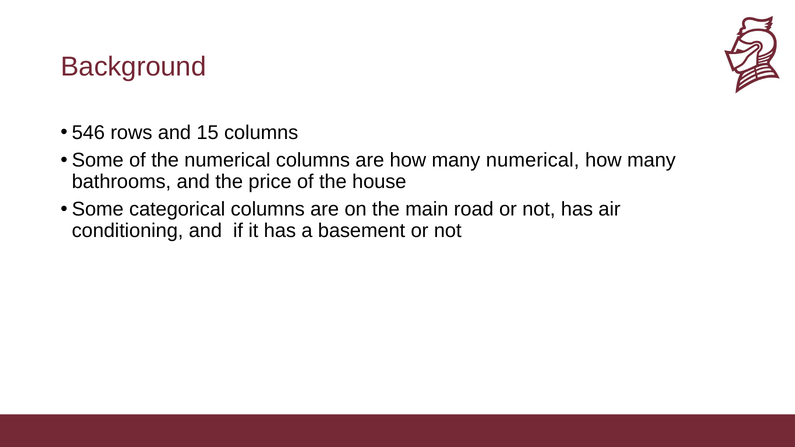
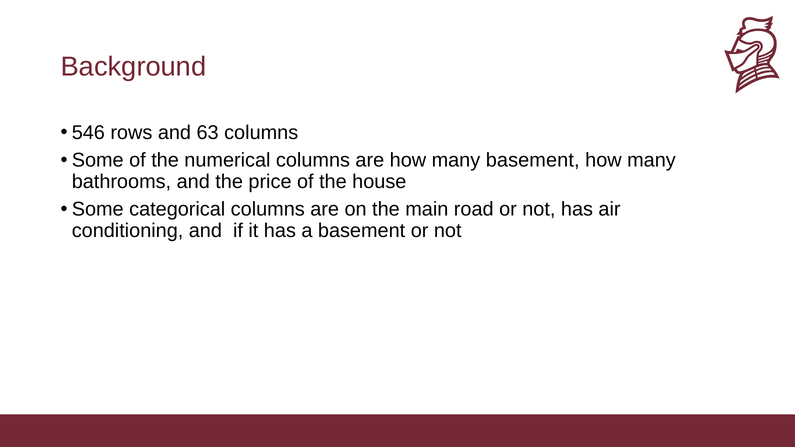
15: 15 -> 63
many numerical: numerical -> basement
